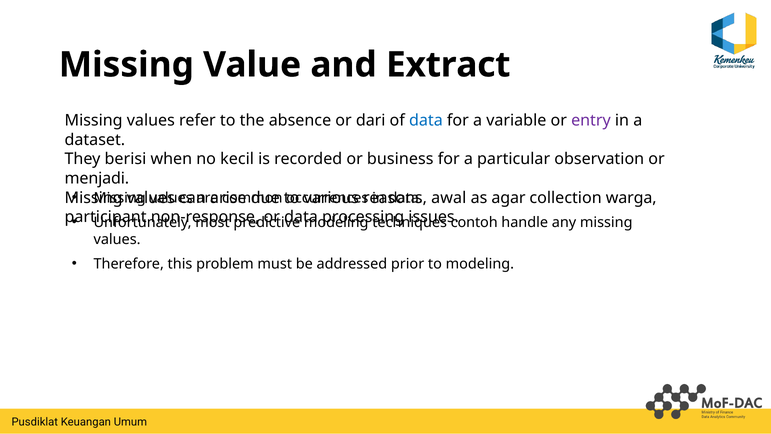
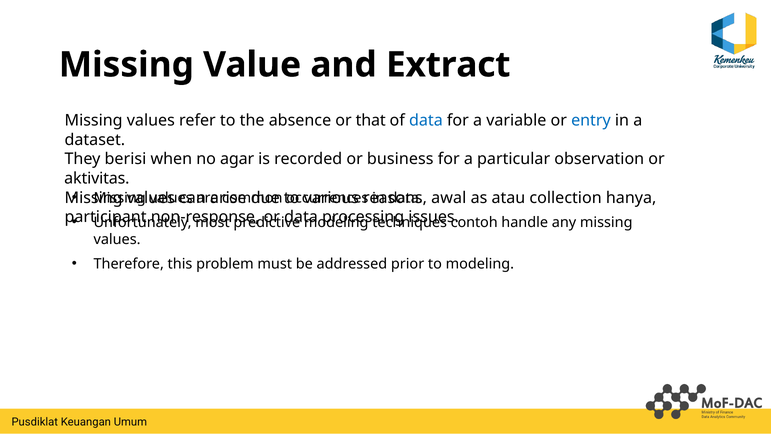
dari: dari -> that
entry colour: purple -> blue
kecil: kecil -> agar
menjadi: menjadi -> aktivitas
agar: agar -> atau
warga: warga -> hanya
